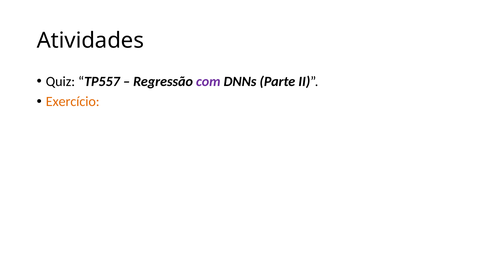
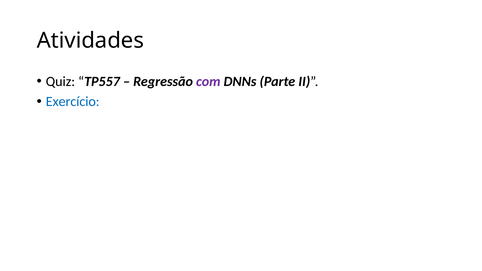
Exercício colour: orange -> blue
